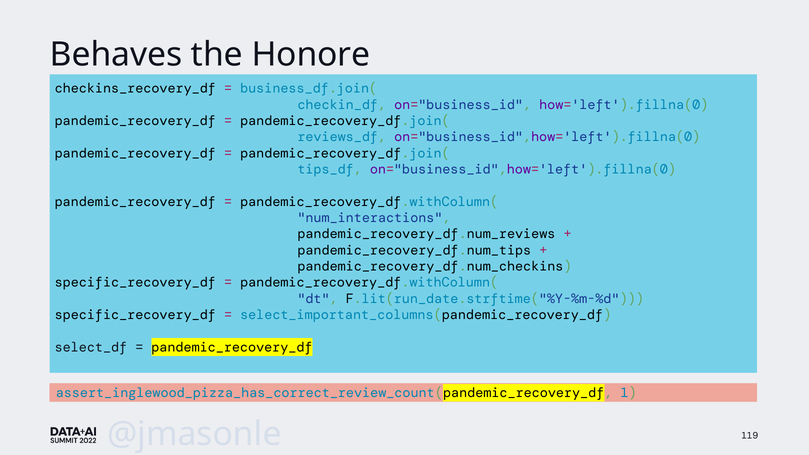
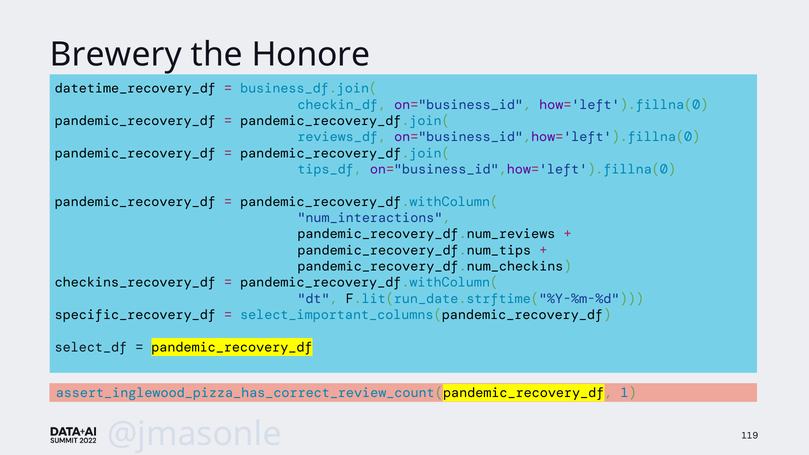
Behaves: Behaves -> Brewery
checkins_recovery_df: checkins_recovery_df -> datetime_recovery_df
specific_recovery_df at (135, 283): specific_recovery_df -> checkins_recovery_df
